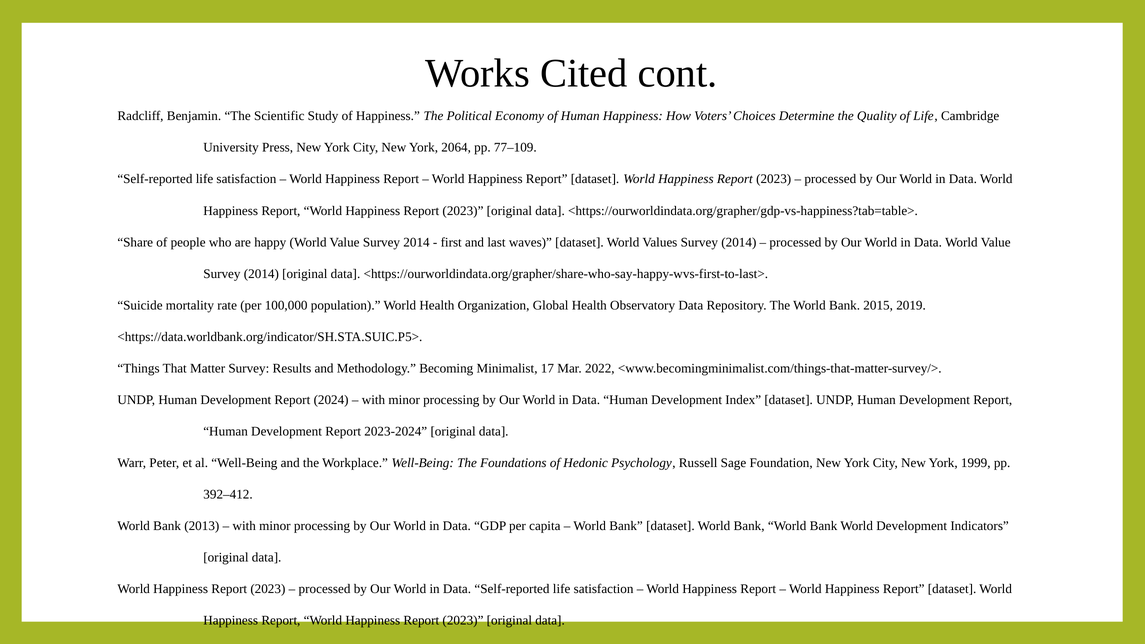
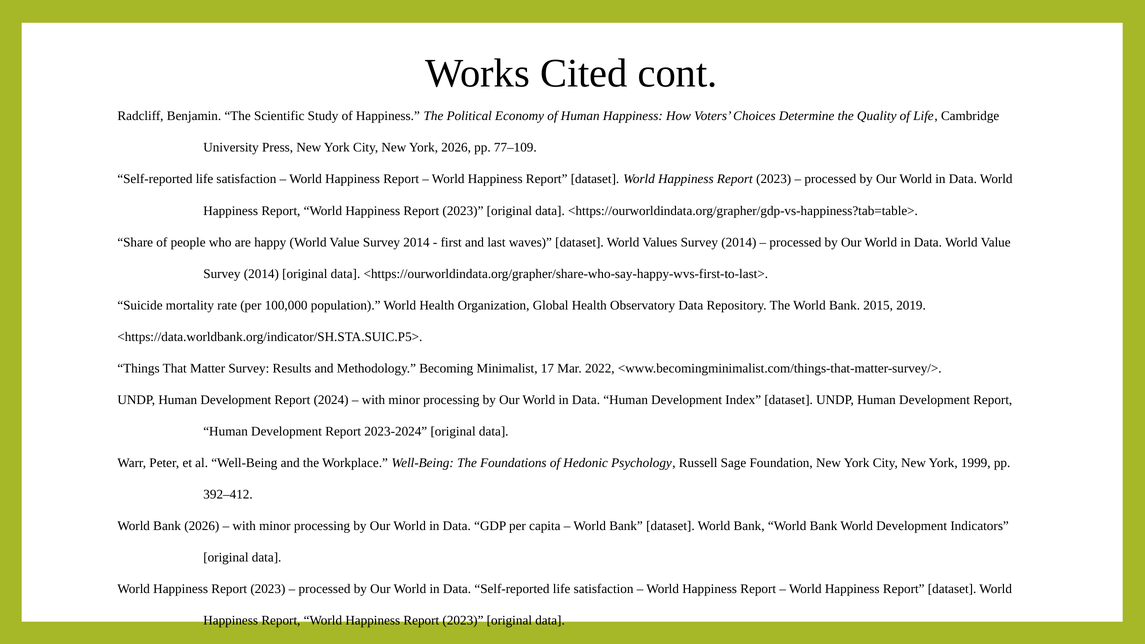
York 2064: 2064 -> 2026
Bank 2013: 2013 -> 2026
